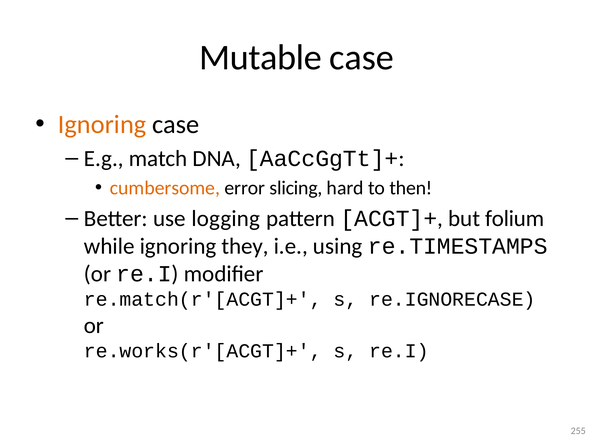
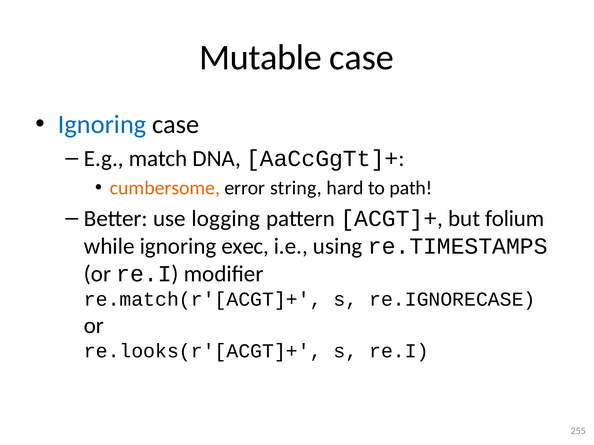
Ignoring at (102, 125) colour: orange -> blue
slicing: slicing -> string
then: then -> path
they: they -> exec
re.works(r'[ACGT]+: re.works(r'[ACGT]+ -> re.looks(r'[ACGT]+
